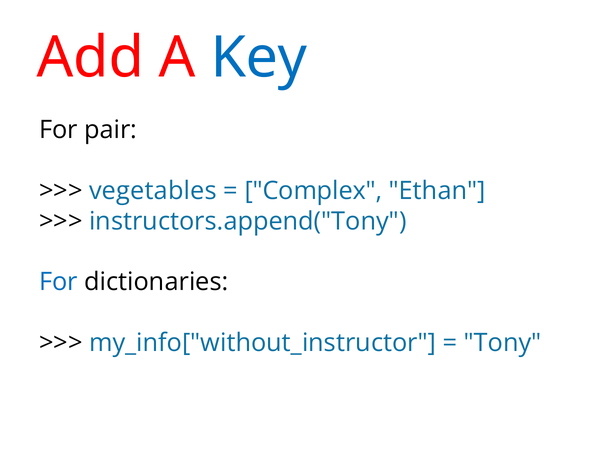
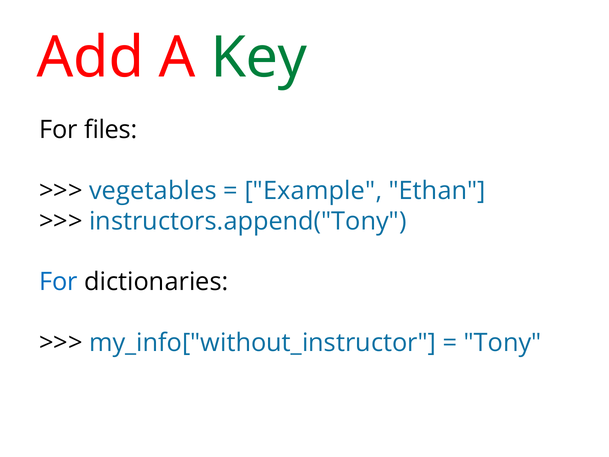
Key colour: blue -> green
pair: pair -> files
Complex: Complex -> Example
